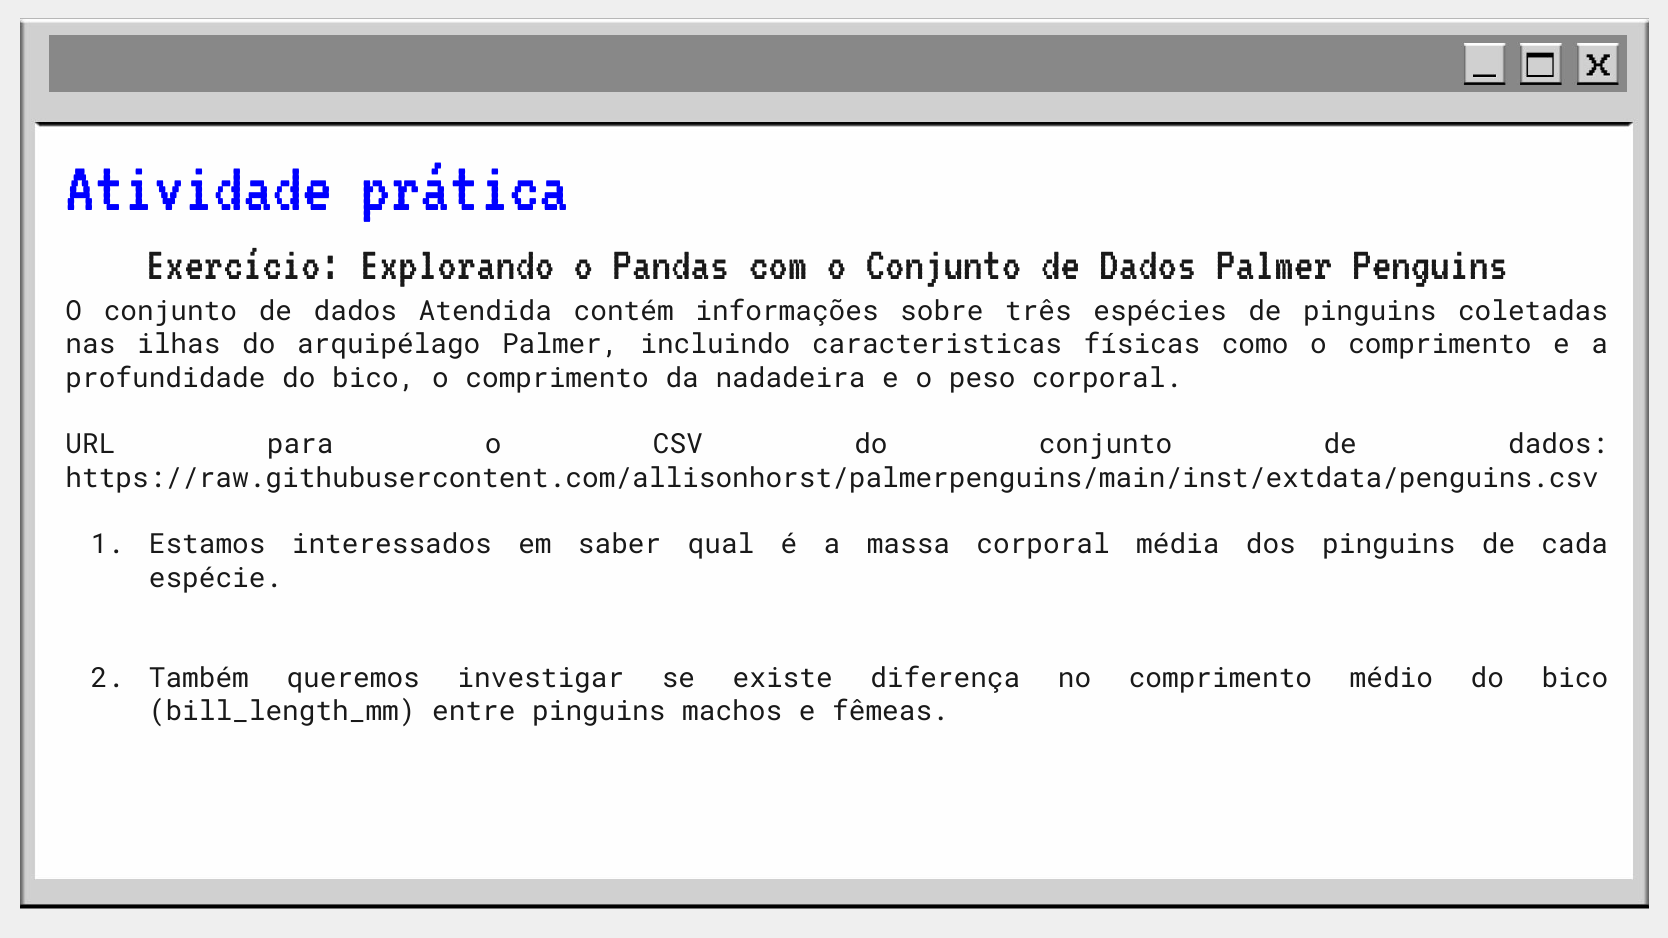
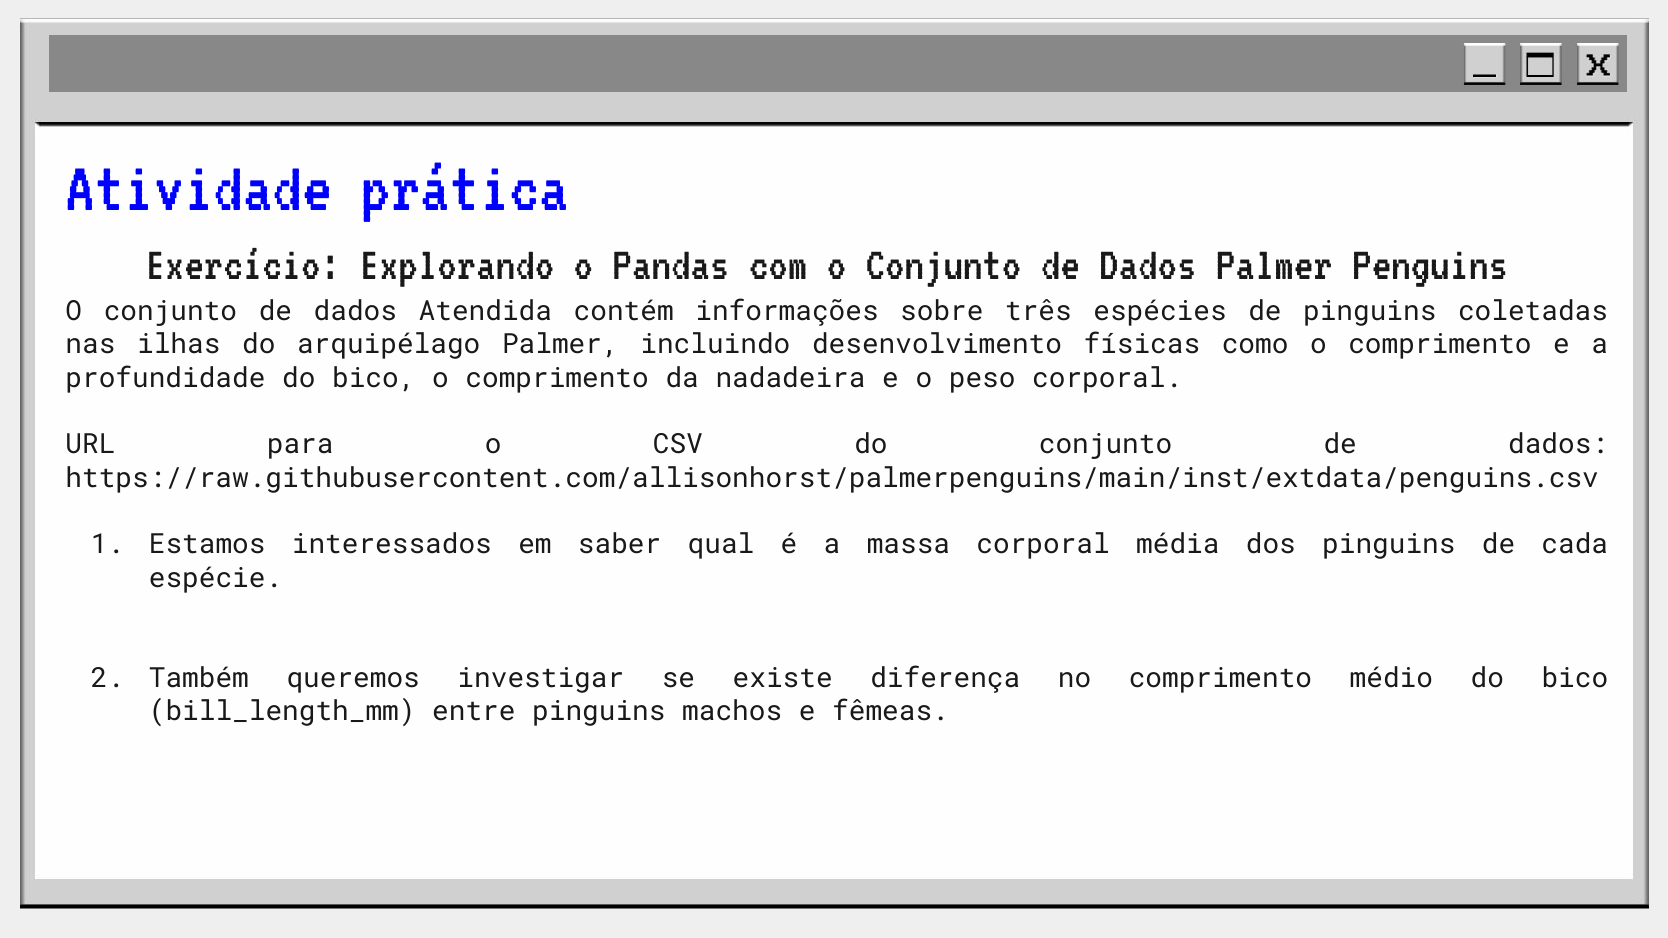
caracteristicas: caracteristicas -> desenvolvimento
